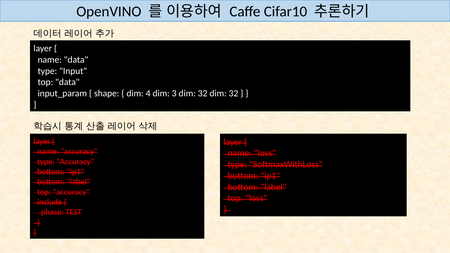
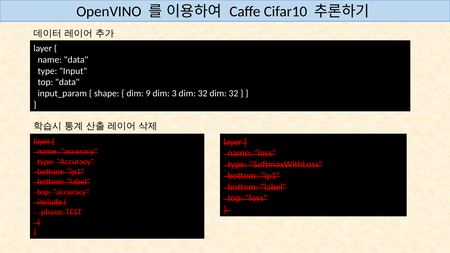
4: 4 -> 9
